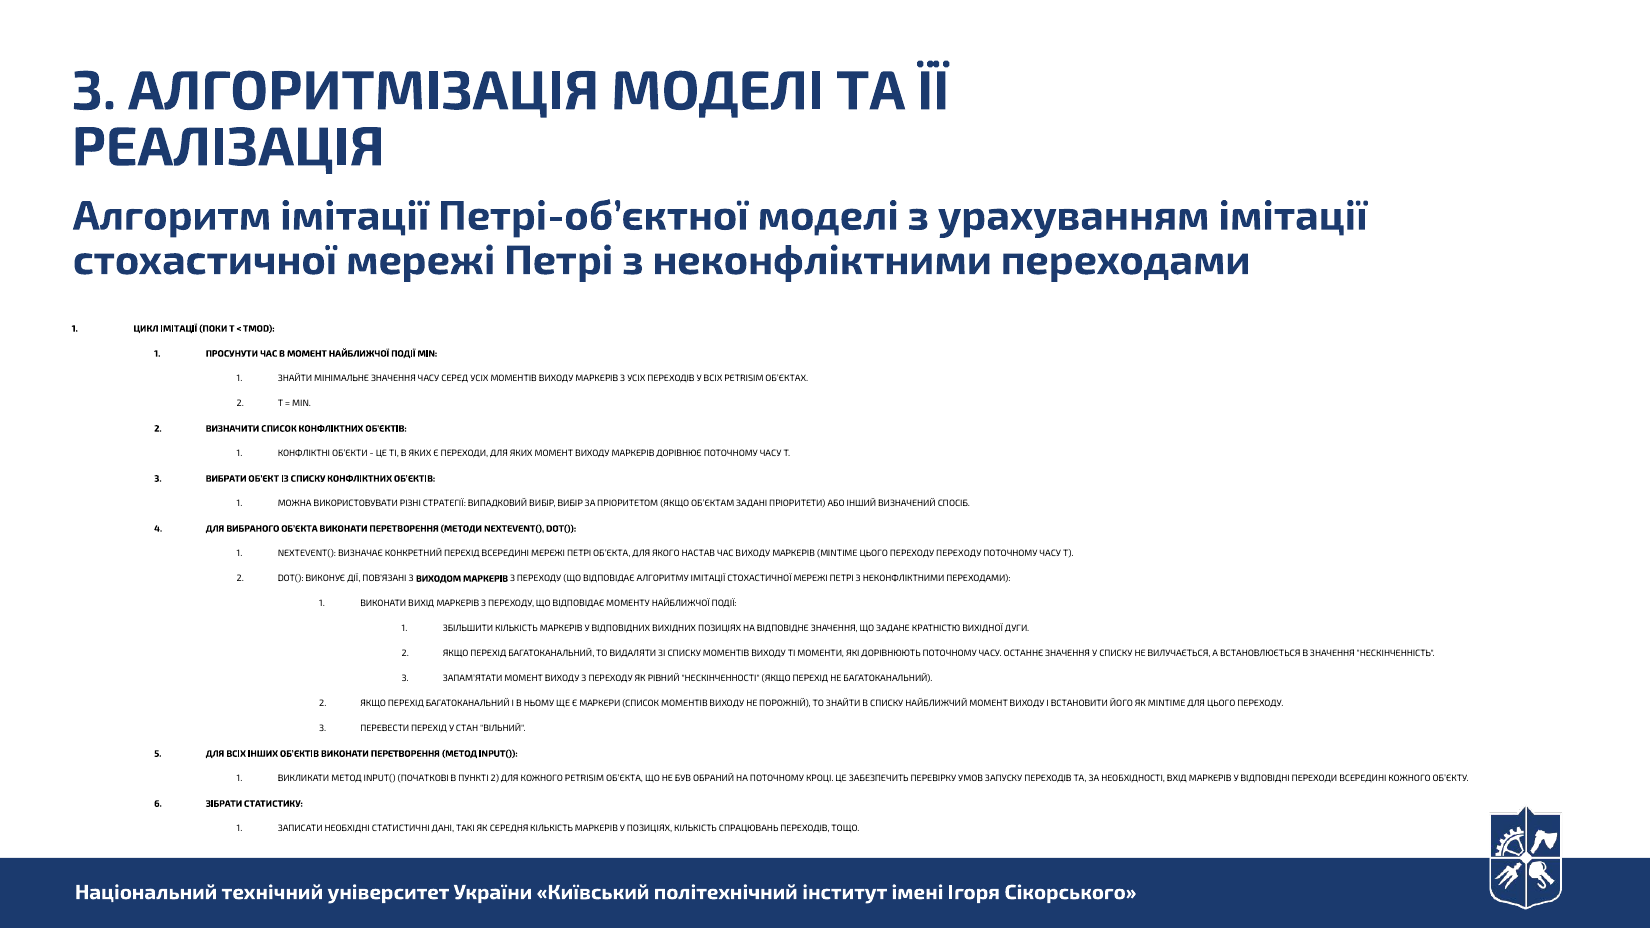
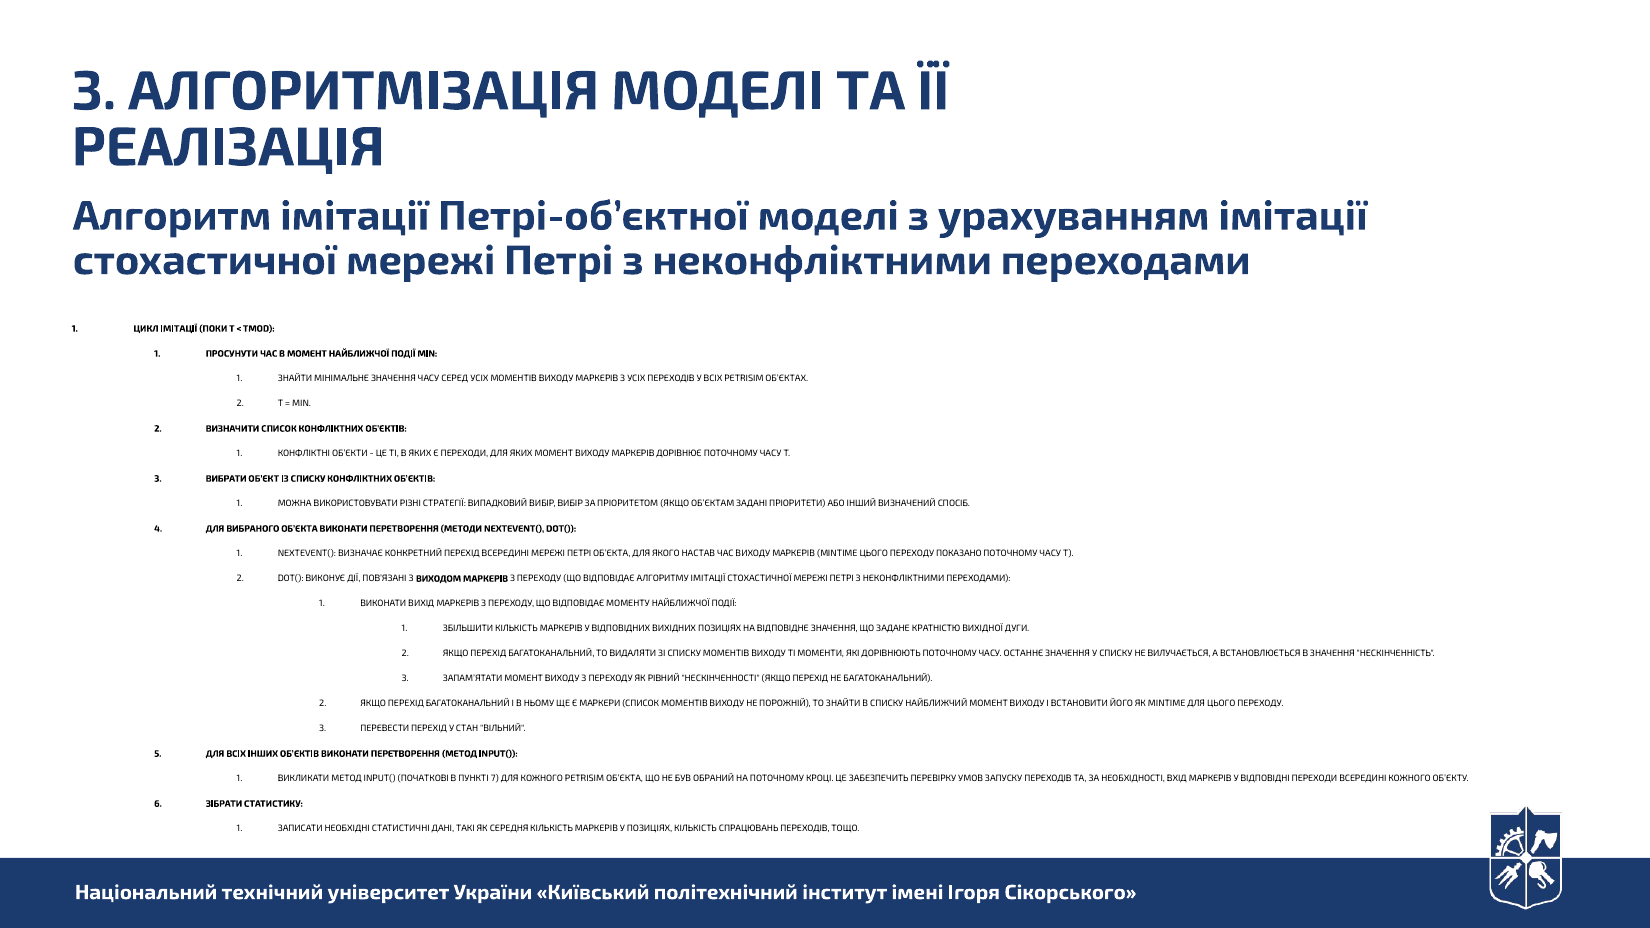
ПЕРЕХОДУ ПЕРЕХОДУ: ПЕРЕХОДУ -> ПОКАЗАНО
ПУНКТІ 2: 2 -> 7
